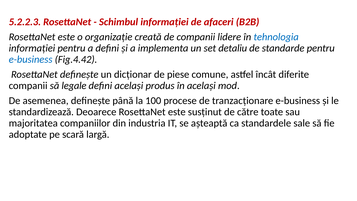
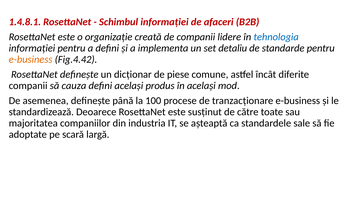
5.2.2.3: 5.2.2.3 -> 1.4.8.1
e-business at (31, 59) colour: blue -> orange
legale: legale -> cauza
